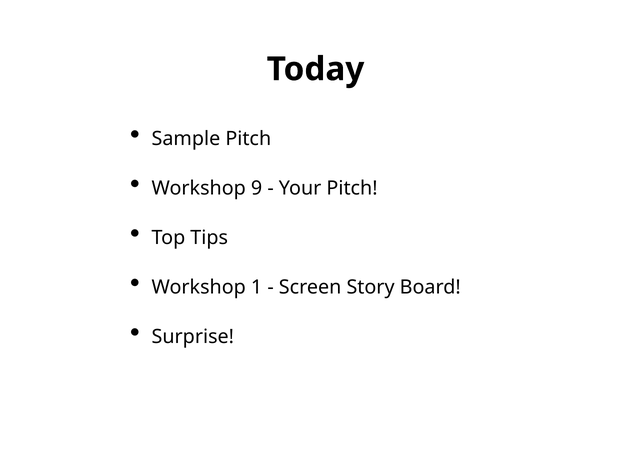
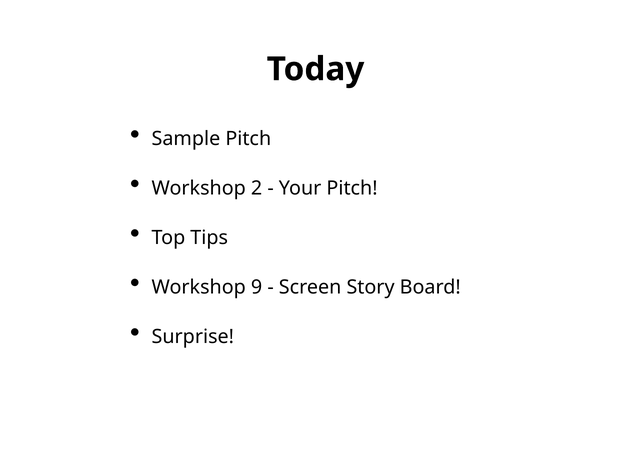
9: 9 -> 2
1: 1 -> 9
